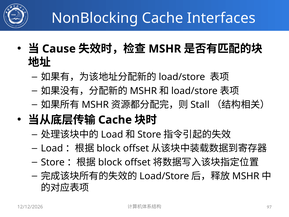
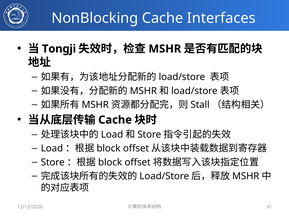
Cause: Cause -> Tongji
